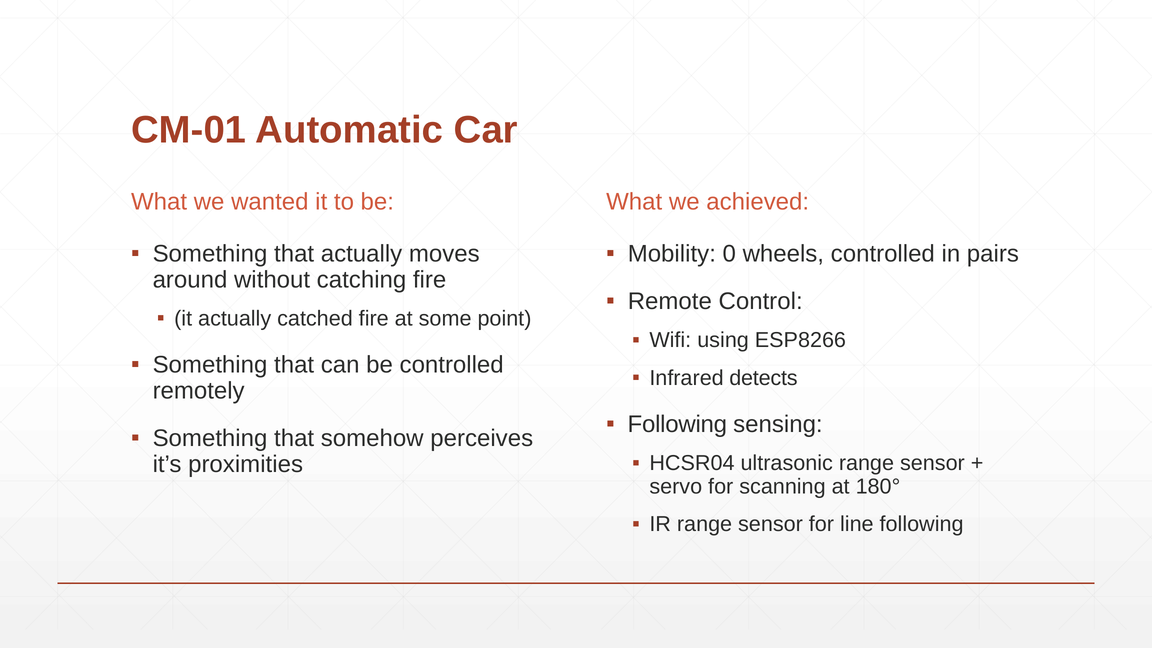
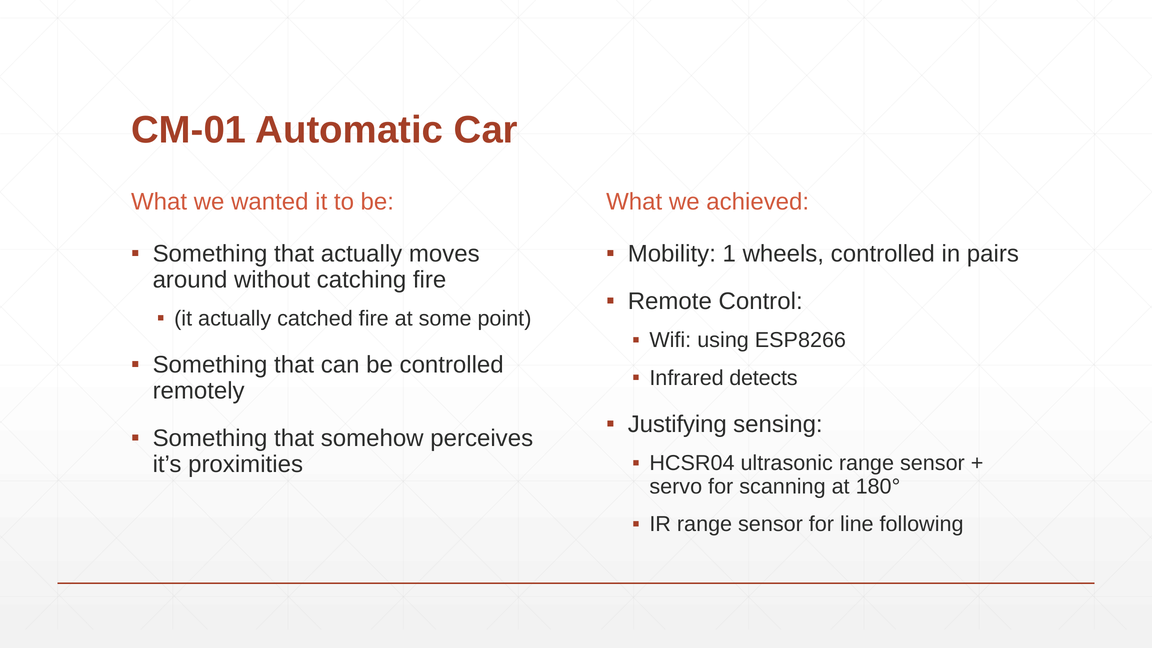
0: 0 -> 1
Following at (677, 424): Following -> Justifying
